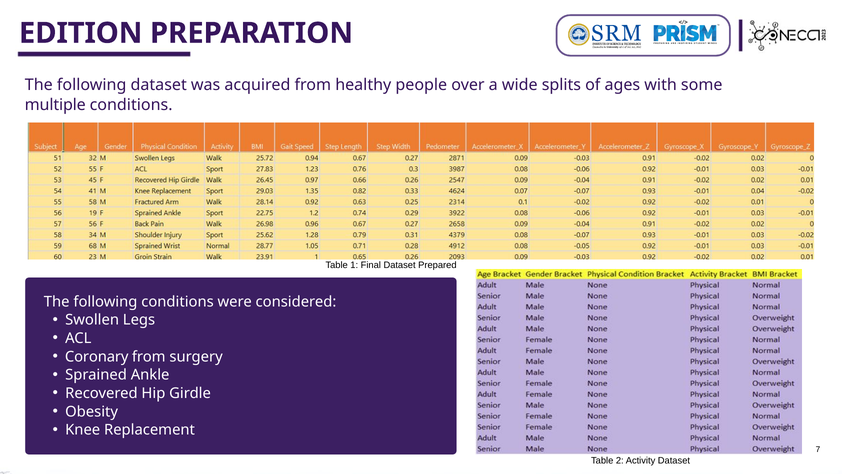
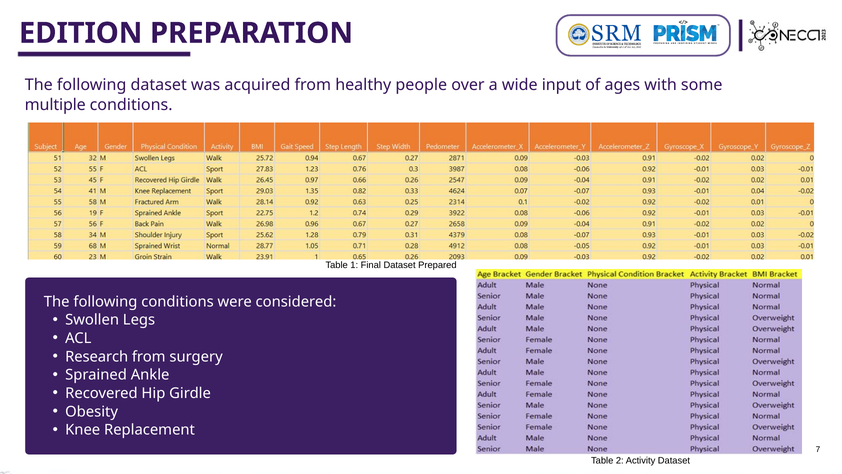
splits: splits -> input
Coronary: Coronary -> Research
